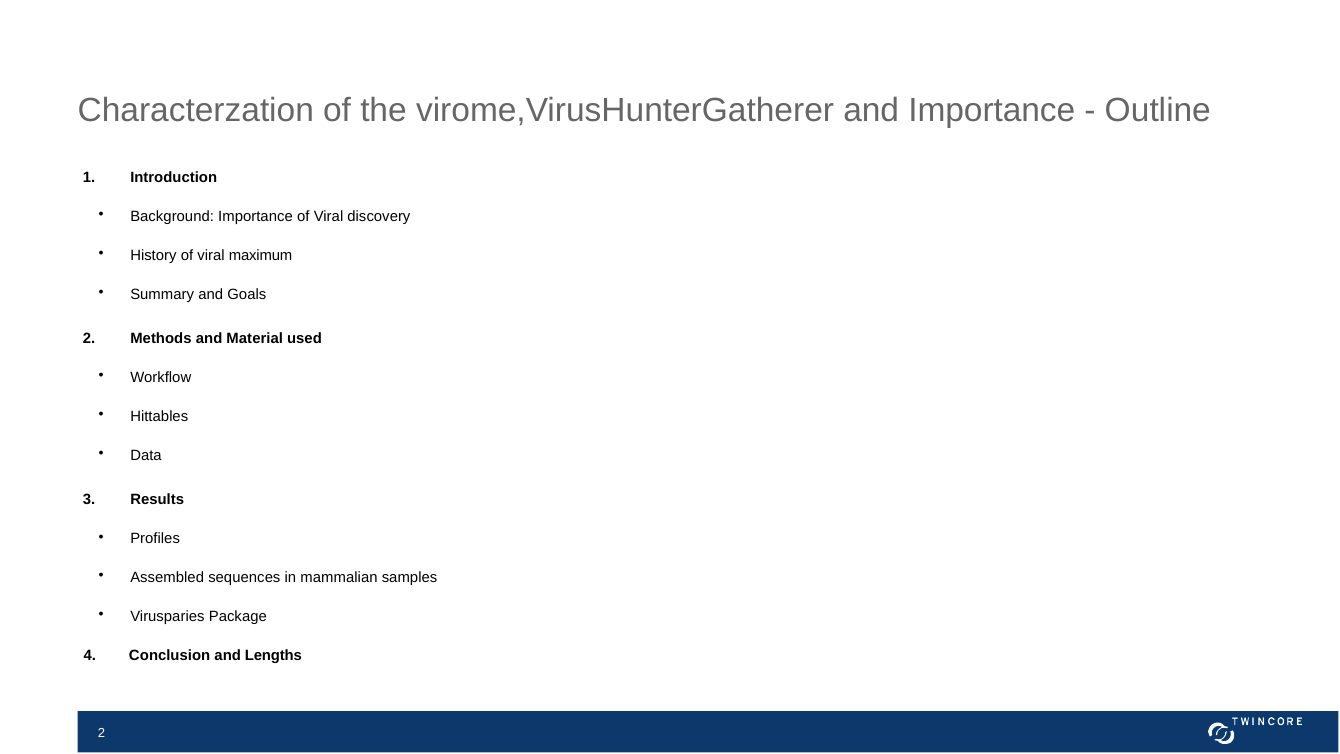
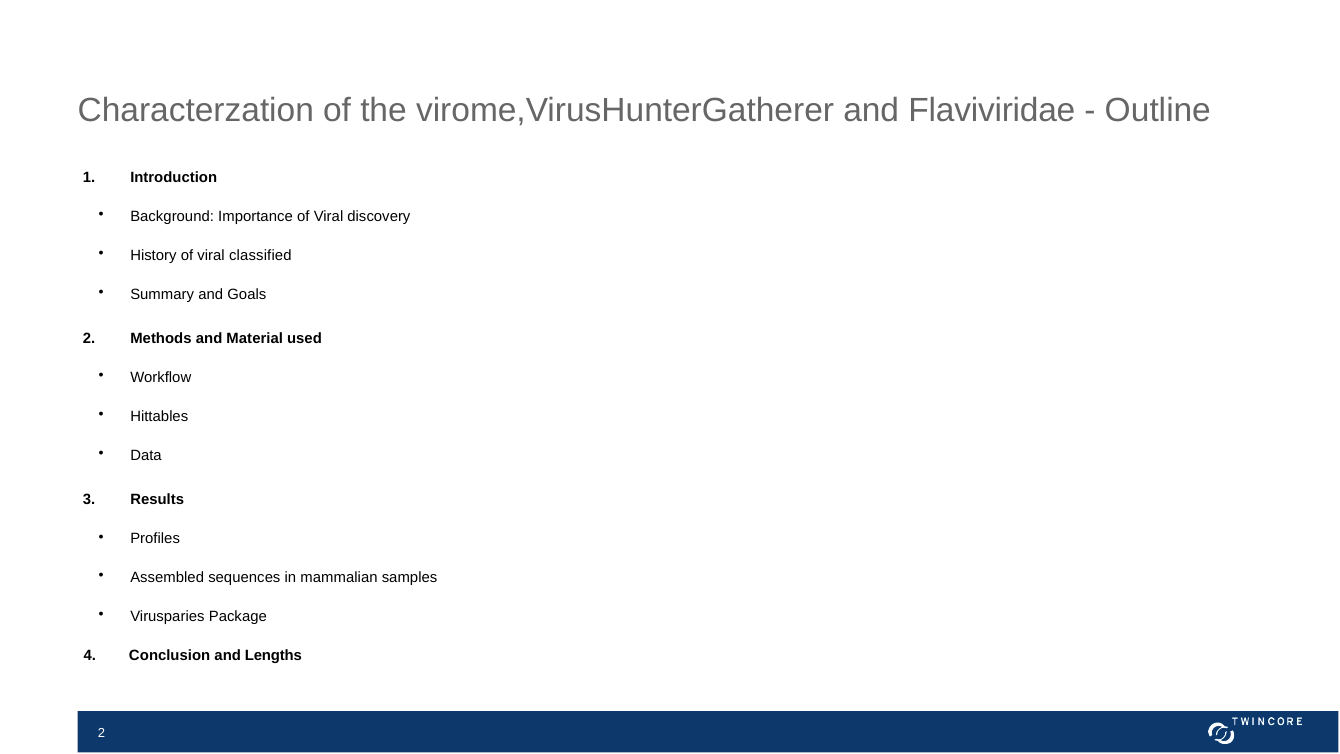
and Importance: Importance -> Flaviviridae
maximum: maximum -> classified
